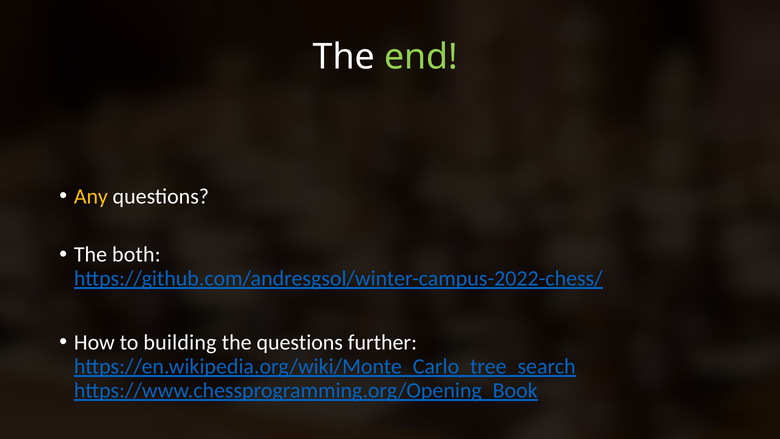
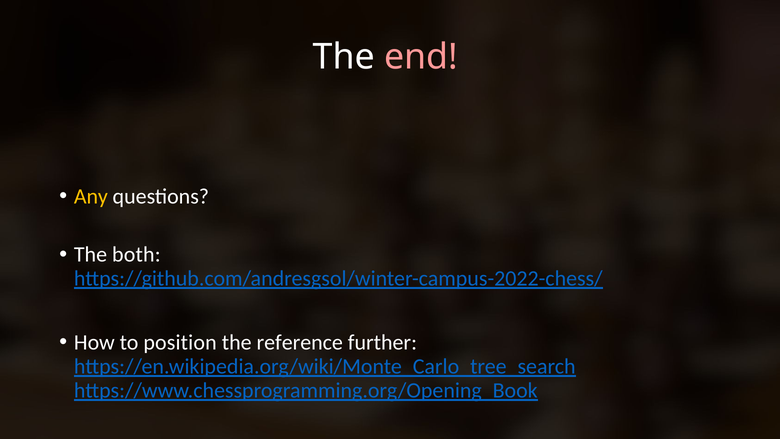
end colour: light green -> pink
building: building -> position
the questions: questions -> reference
